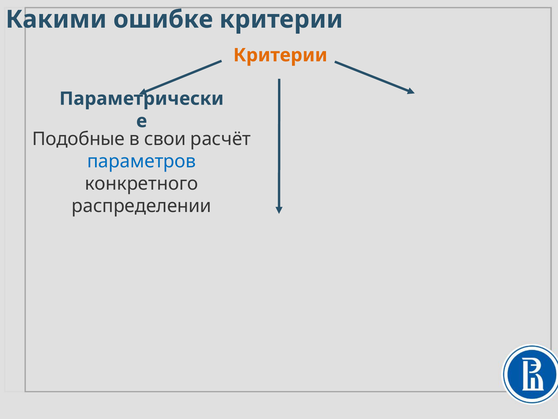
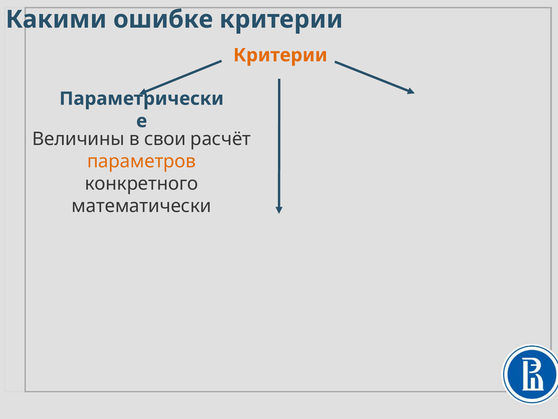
Подобные: Подобные -> Величины
параметров colour: blue -> orange
распределении: распределении -> математически
